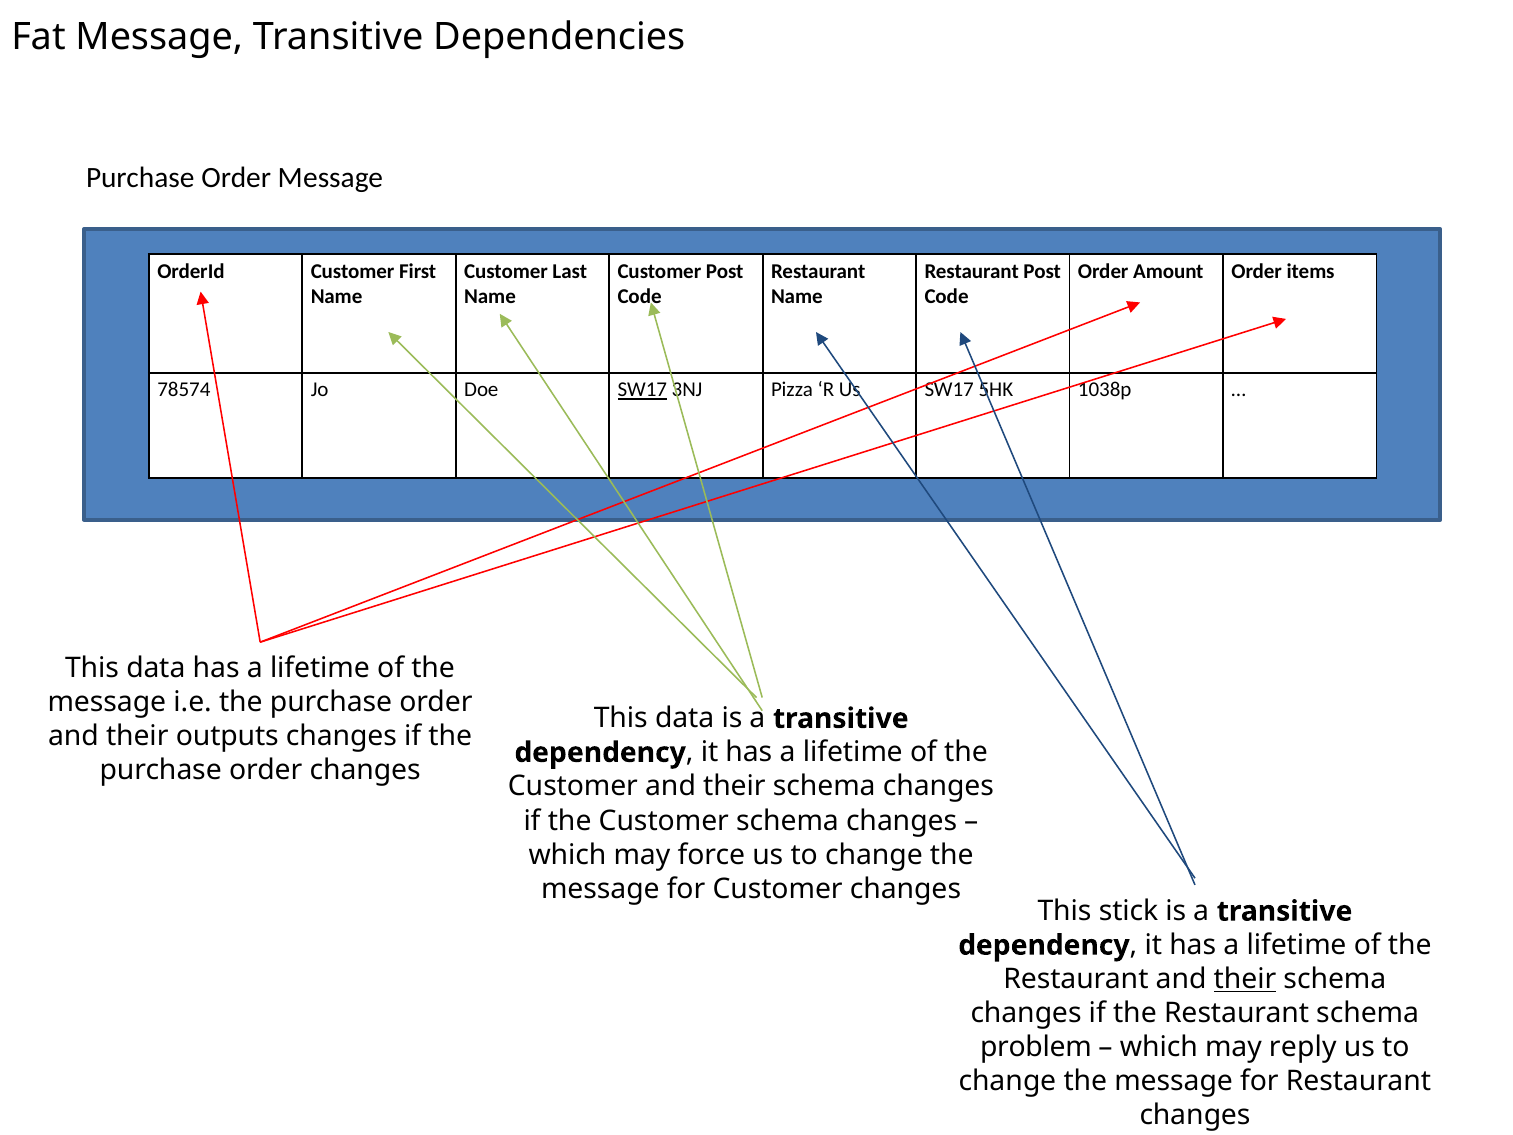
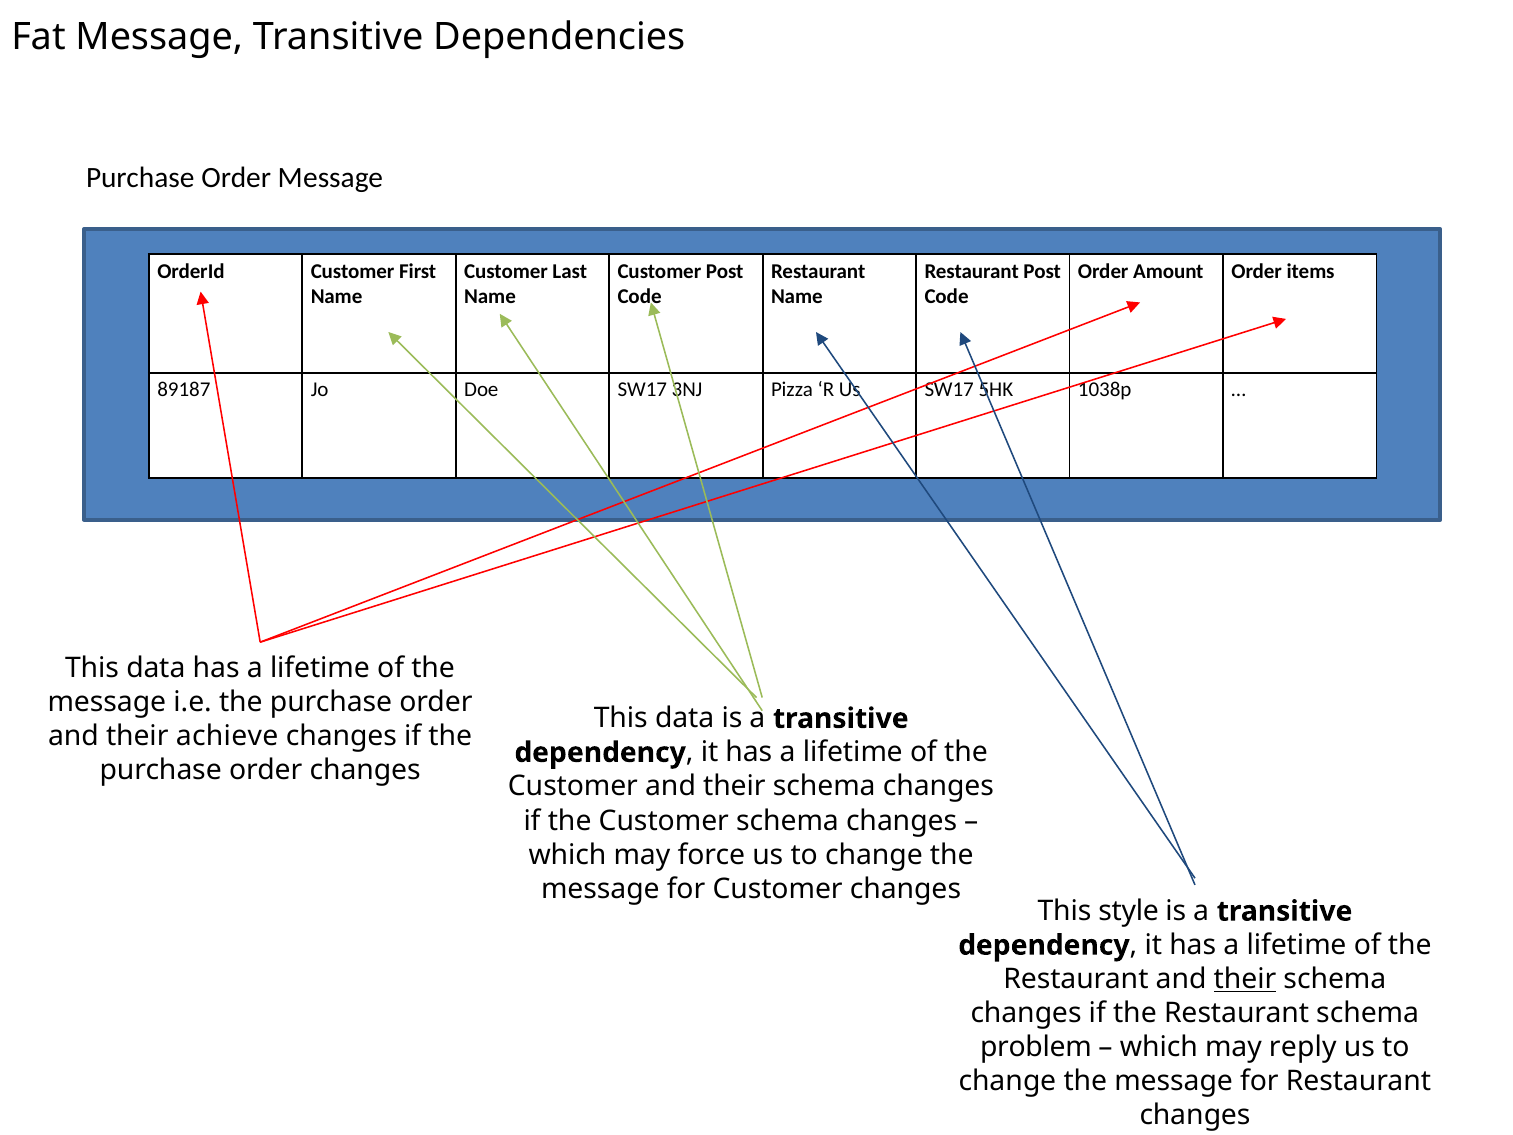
78574: 78574 -> 89187
SW17 at (642, 390) underline: present -> none
outputs: outputs -> achieve
stick: stick -> style
